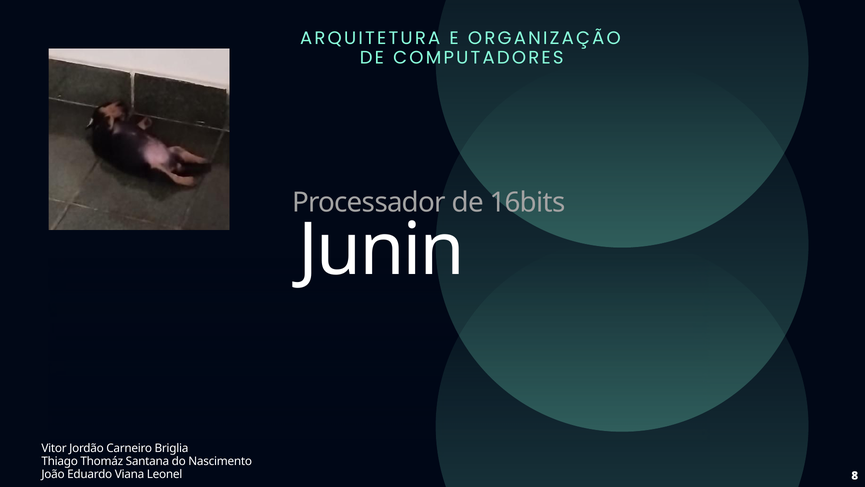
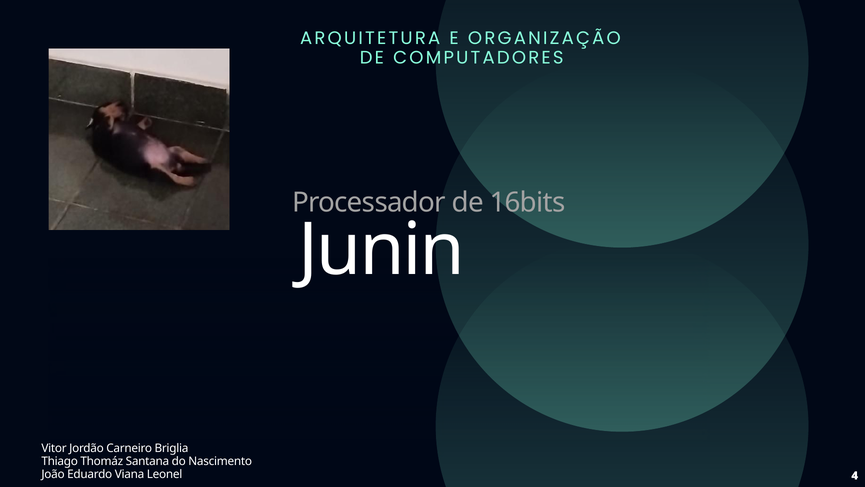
8: 8 -> 4
